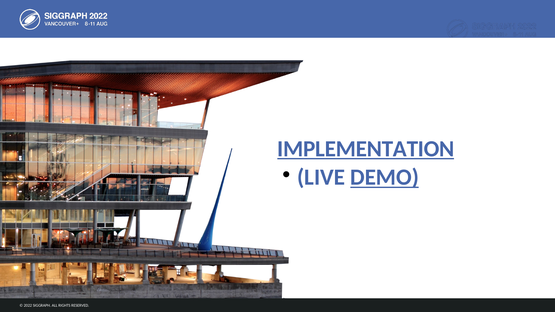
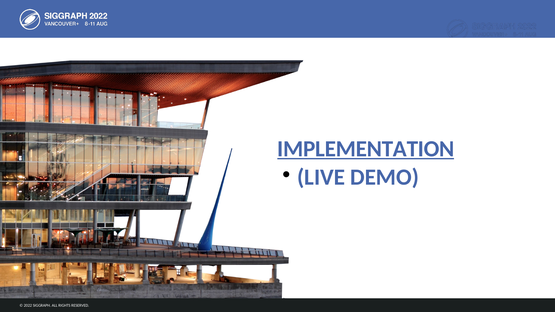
DEMO underline: present -> none
